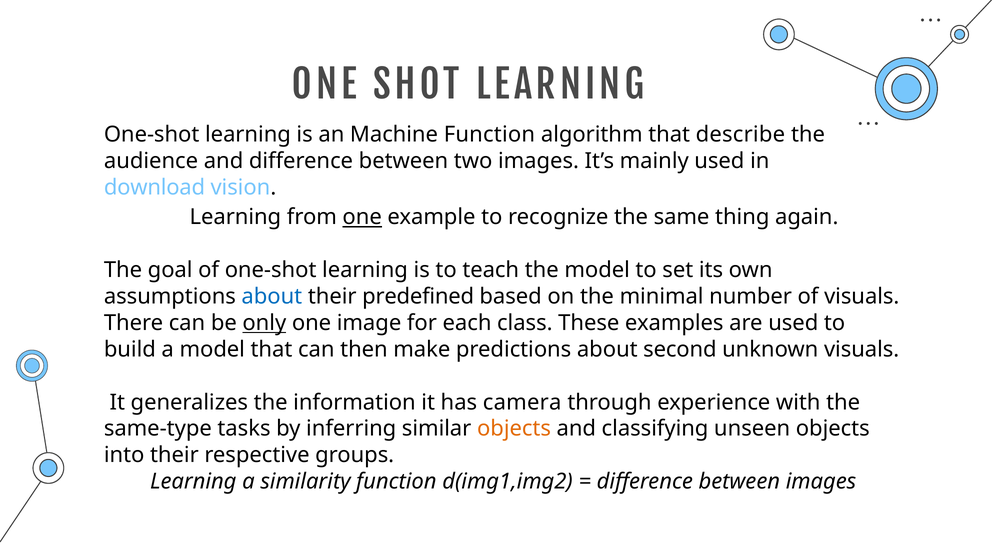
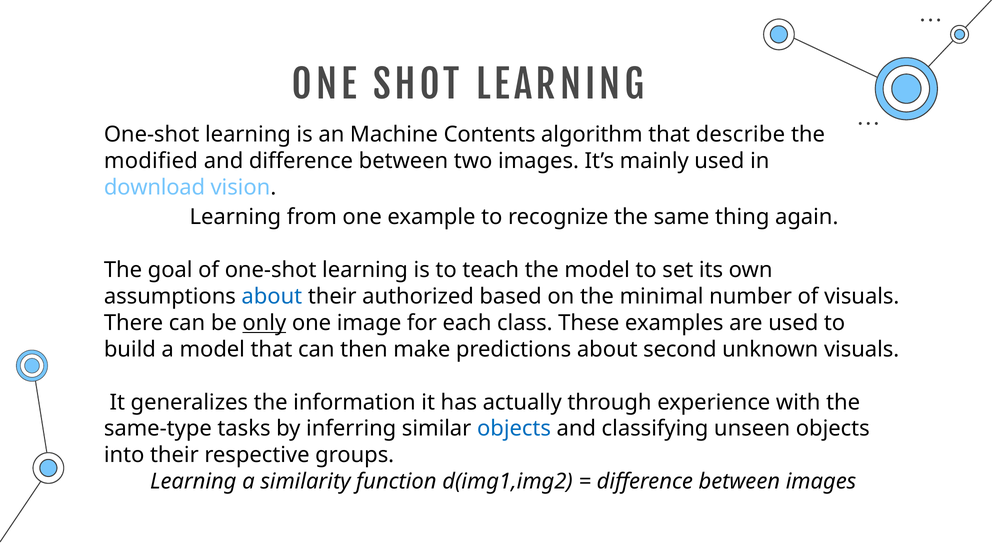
Machine Function: Function -> Contents
audience: audience -> modified
one at (362, 217) underline: present -> none
predefined: predefined -> authorized
camera: camera -> actually
objects at (514, 429) colour: orange -> blue
